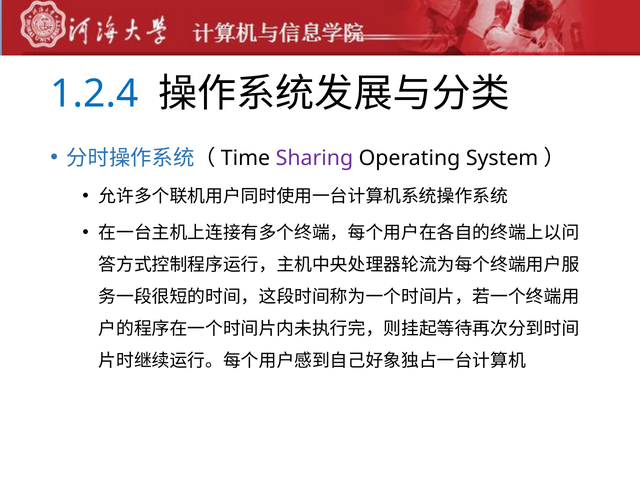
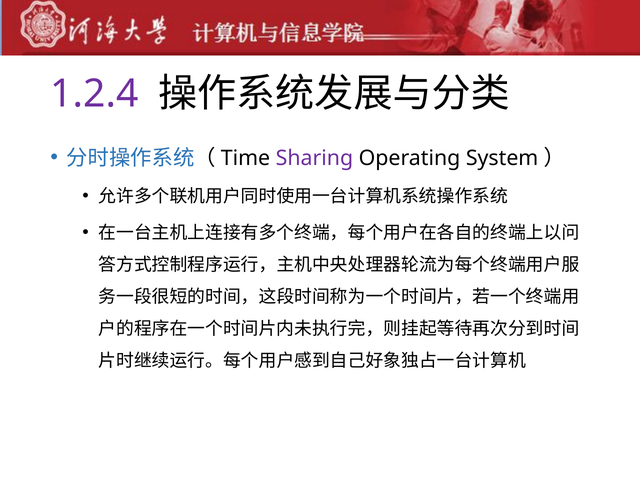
1.2.4 colour: blue -> purple
